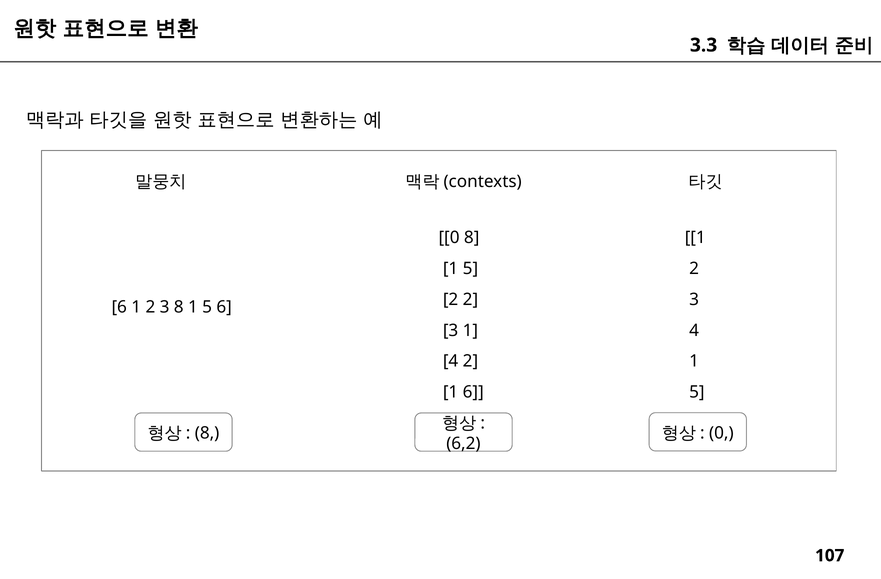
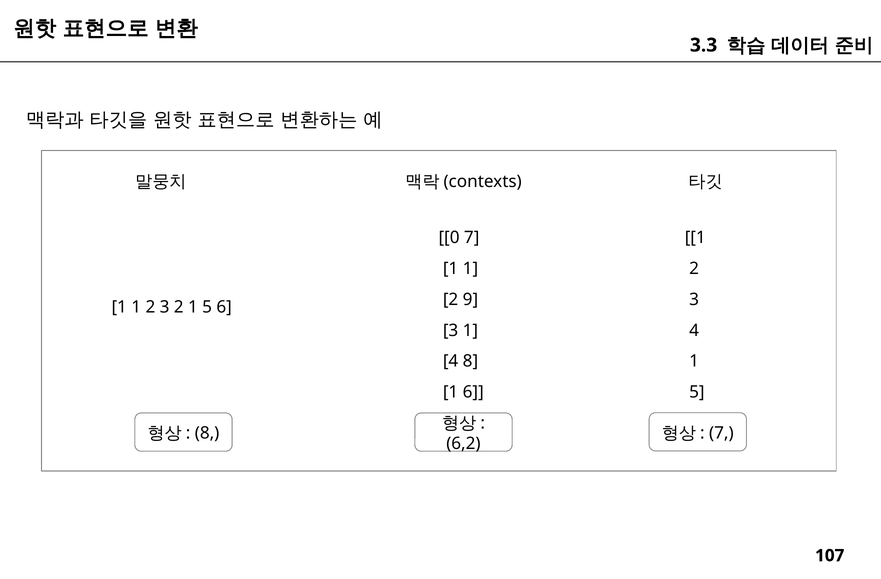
0 8: 8 -> 7
5 at (470, 268): 5 -> 1
2 2: 2 -> 9
6 at (119, 307): 6 -> 1
3 8: 8 -> 2
4 2: 2 -> 8
0 at (721, 433): 0 -> 7
